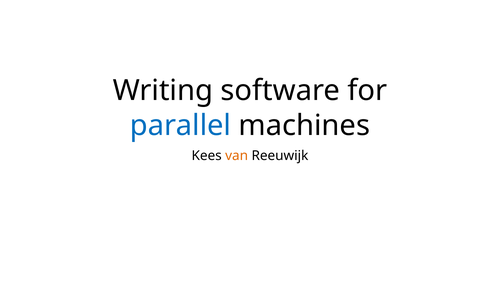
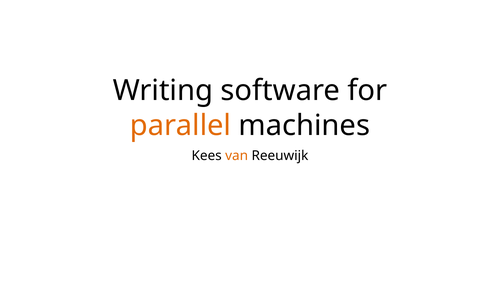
parallel colour: blue -> orange
